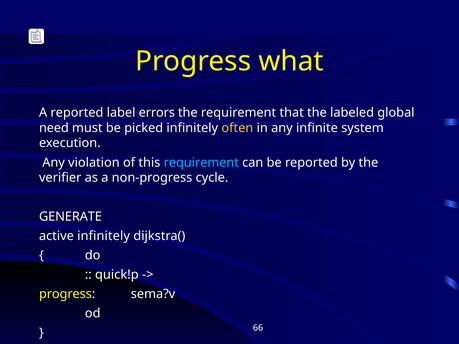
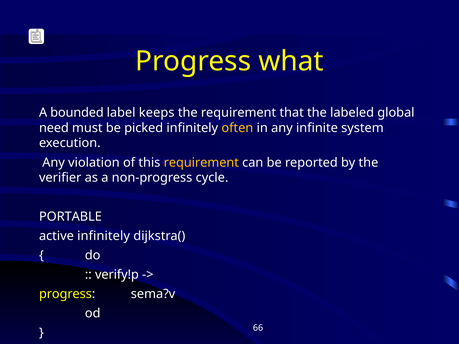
A reported: reported -> bounded
errors: errors -> keeps
requirement at (201, 163) colour: light blue -> yellow
GENERATE: GENERATE -> PORTABLE
quick!p: quick!p -> verify!p
